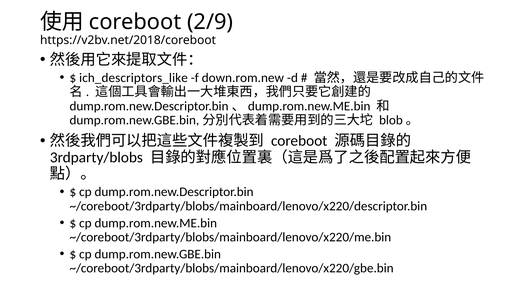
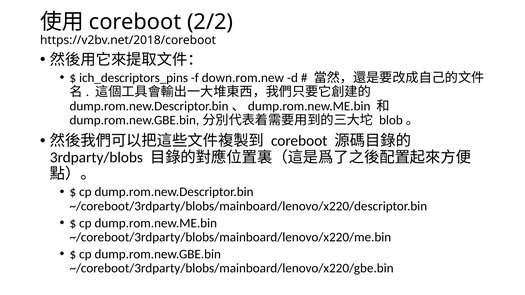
2/9: 2/9 -> 2/2
ich_descriptors_like: ich_descriptors_like -> ich_descriptors_pins
